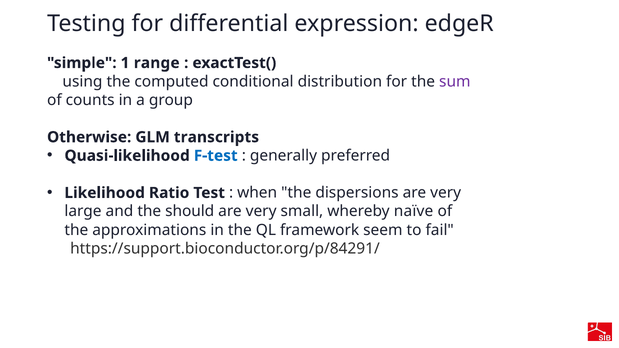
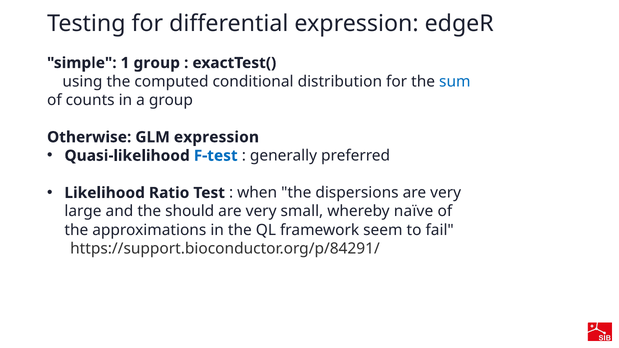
1 range: range -> group
sum colour: purple -> blue
GLM transcripts: transcripts -> expression
